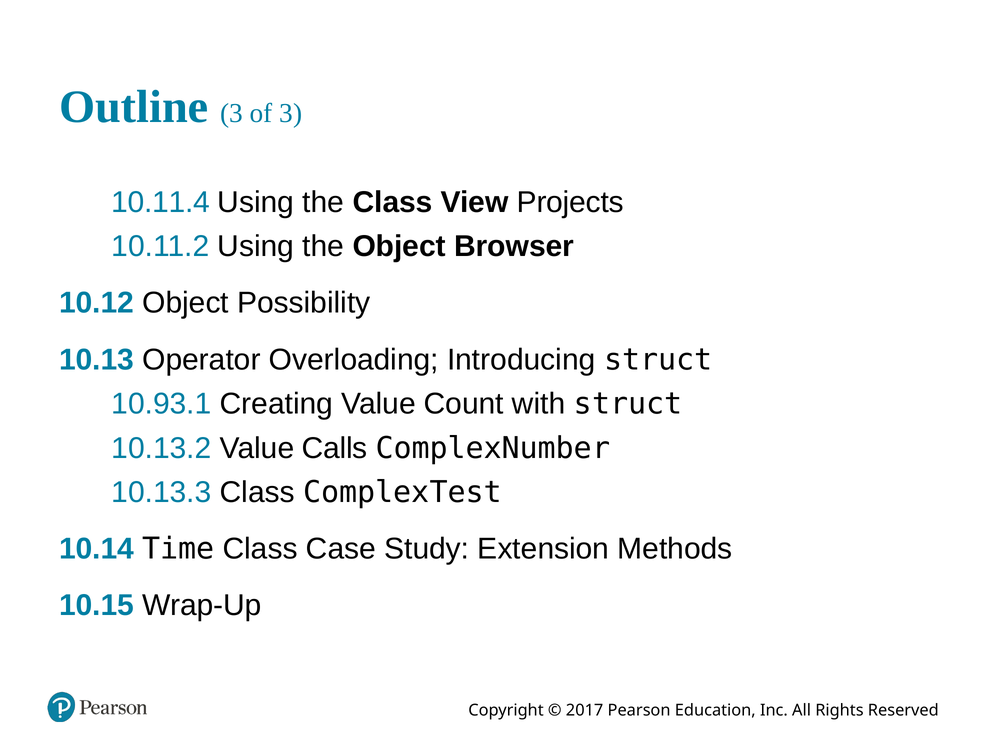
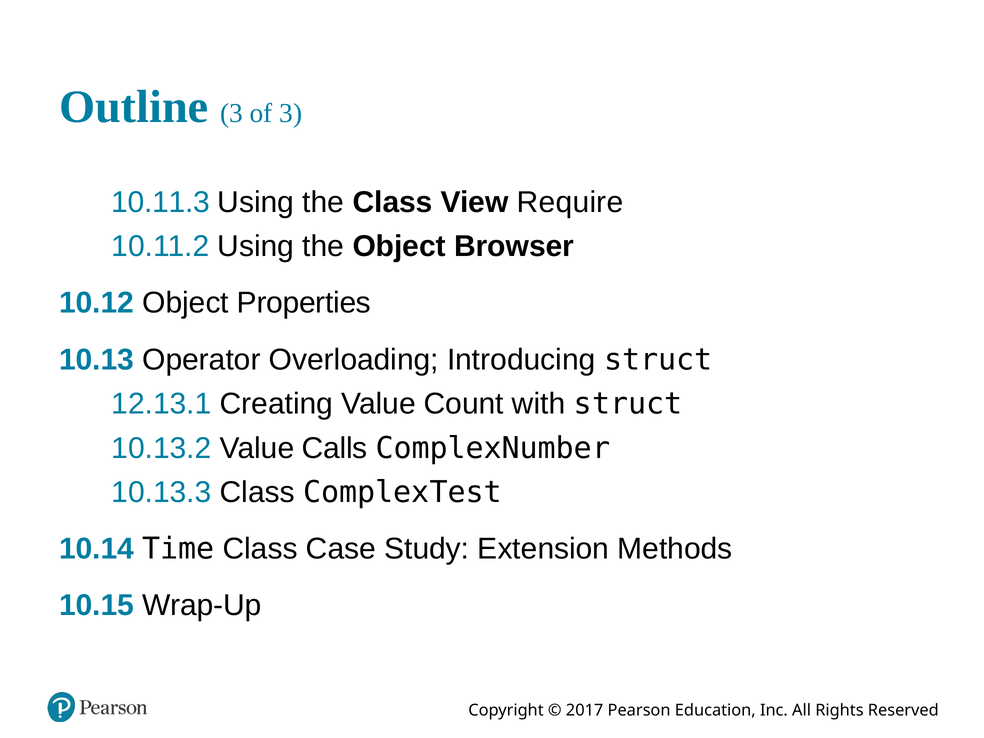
10.11.4: 10.11.4 -> 10.11.3
Projects: Projects -> Require
Possibility: Possibility -> Properties
10.93.1: 10.93.1 -> 12.13.1
